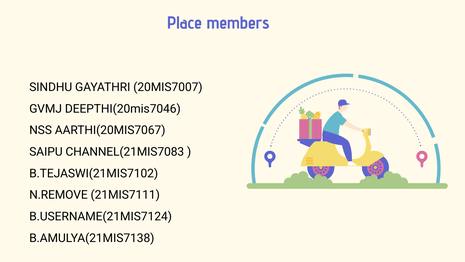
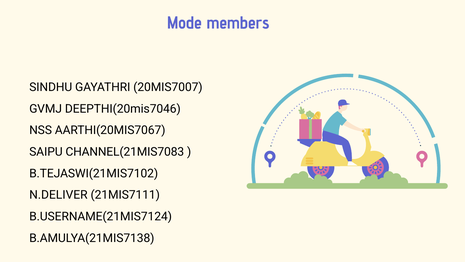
Place: Place -> Mode
N.REMOVE: N.REMOVE -> N.DELIVER
